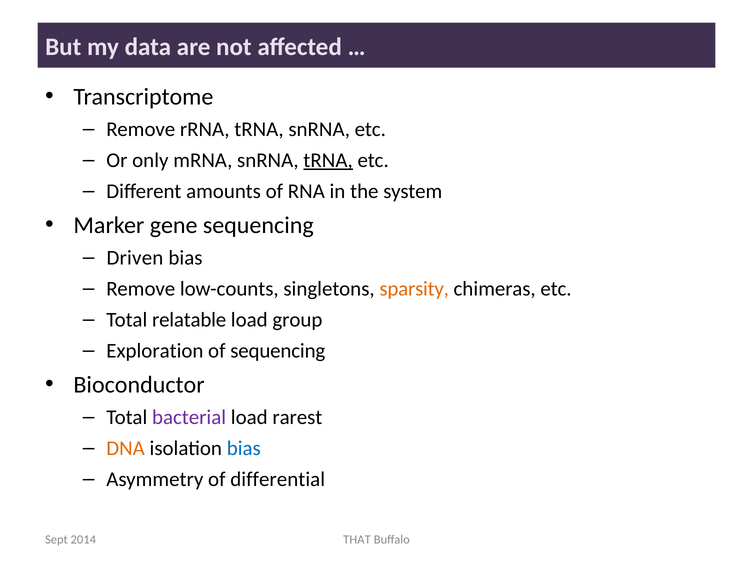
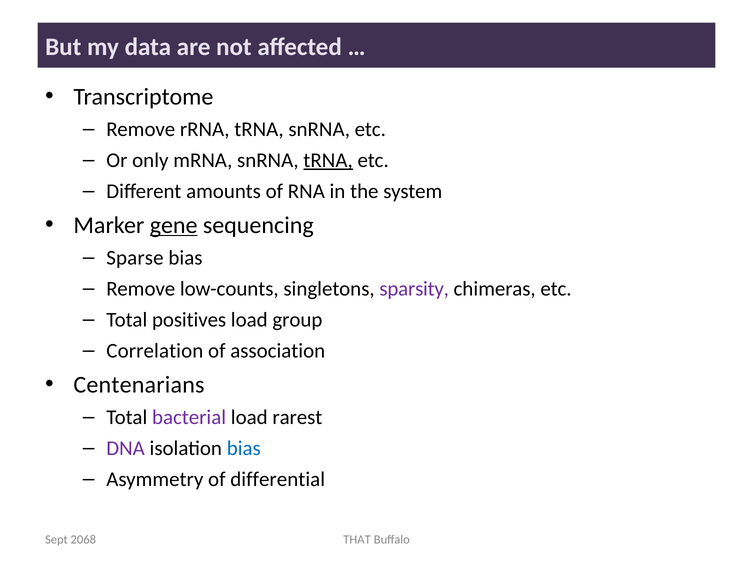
gene underline: none -> present
Driven: Driven -> Sparse
sparsity colour: orange -> purple
relatable: relatable -> positives
Exploration: Exploration -> Correlation
of sequencing: sequencing -> association
Bioconductor: Bioconductor -> Centenarians
DNA colour: orange -> purple
2014: 2014 -> 2068
